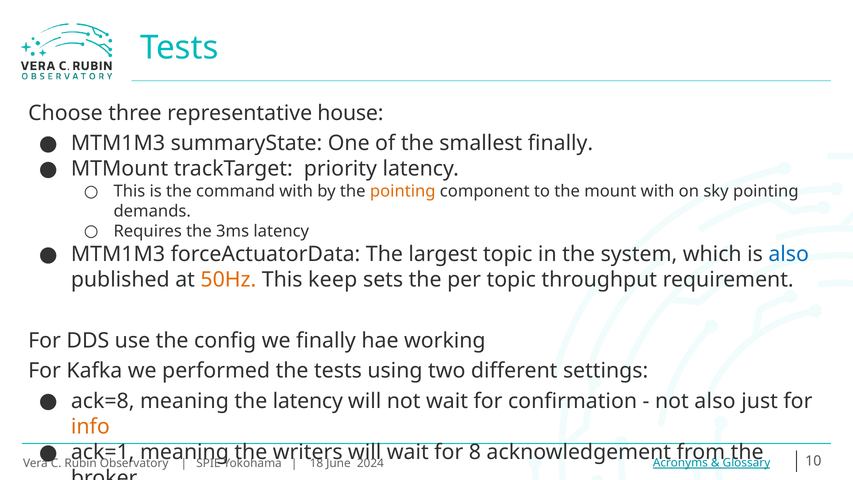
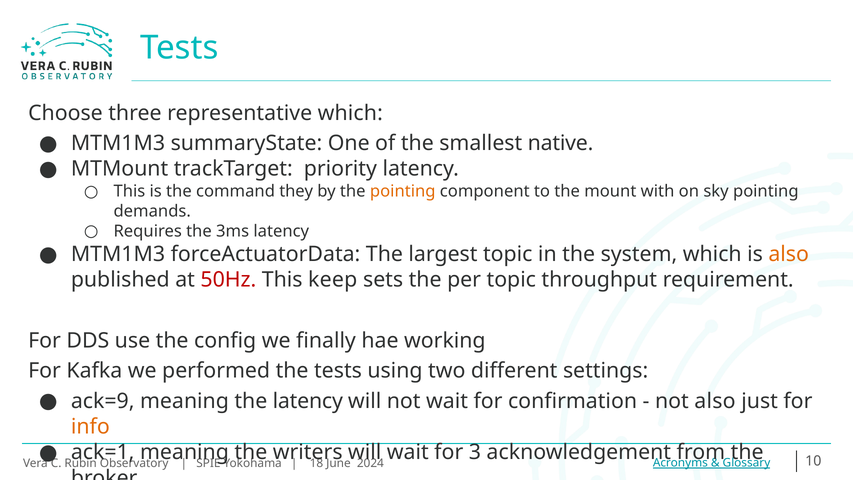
representative house: house -> which
smallest finally: finally -> native
command with: with -> they
also at (789, 254) colour: blue -> orange
50Hz colour: orange -> red
ack=8: ack=8 -> ack=9
8: 8 -> 3
